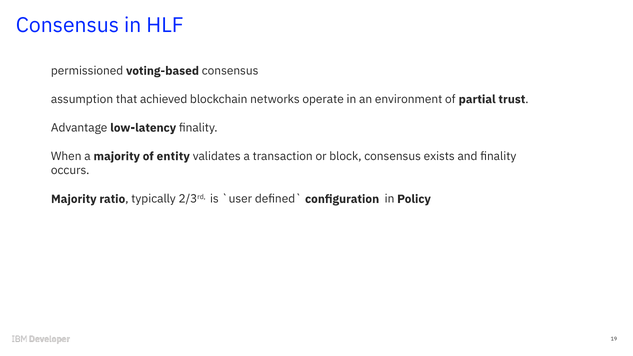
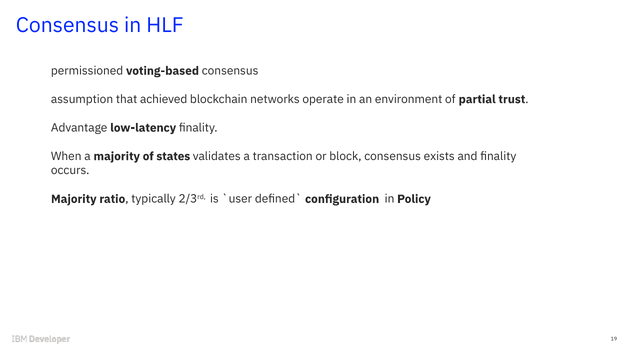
entity: entity -> states
